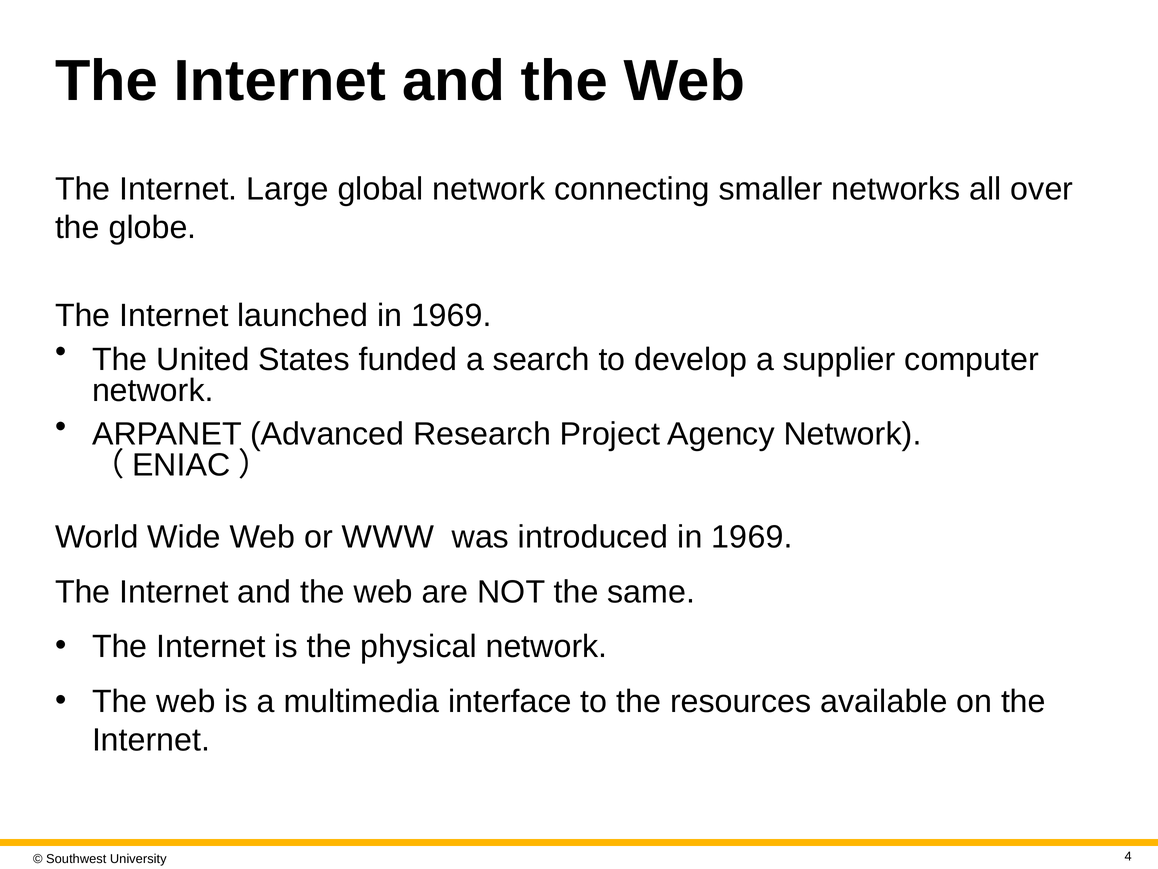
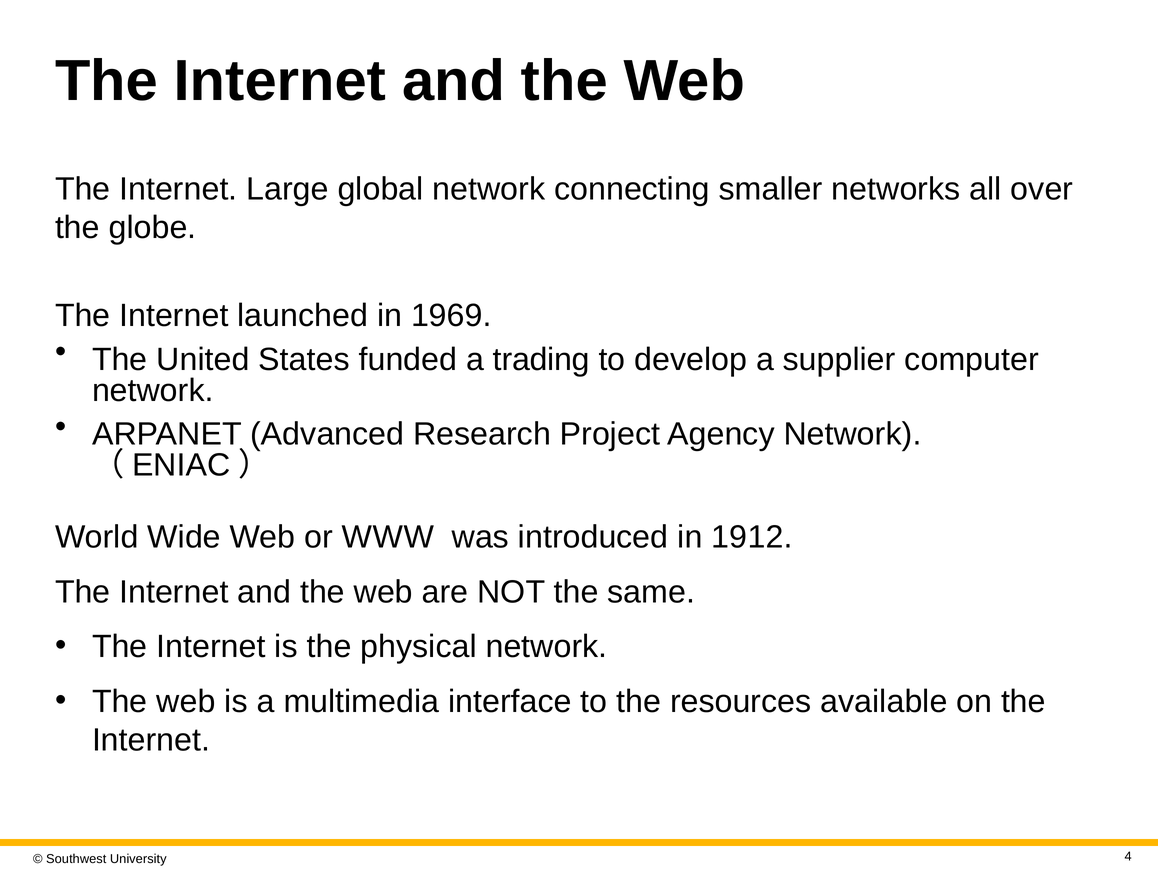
search: search -> trading
69: 69 -> 12
